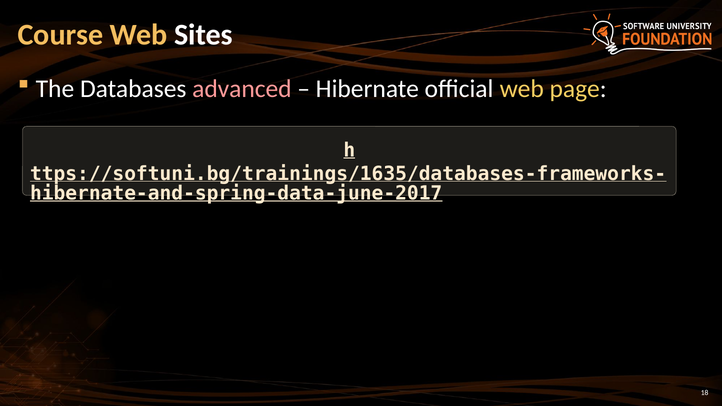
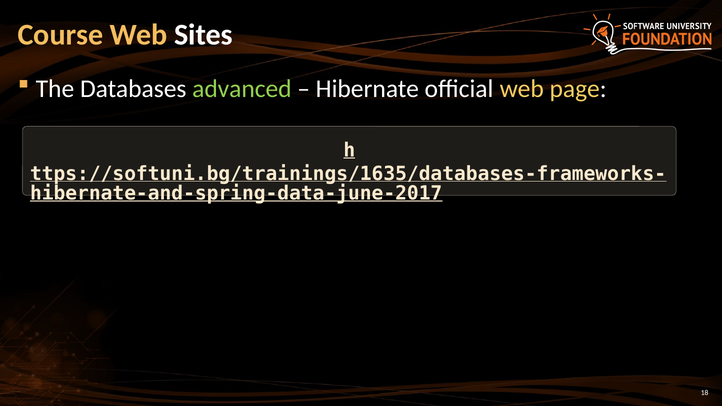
advanced colour: pink -> light green
